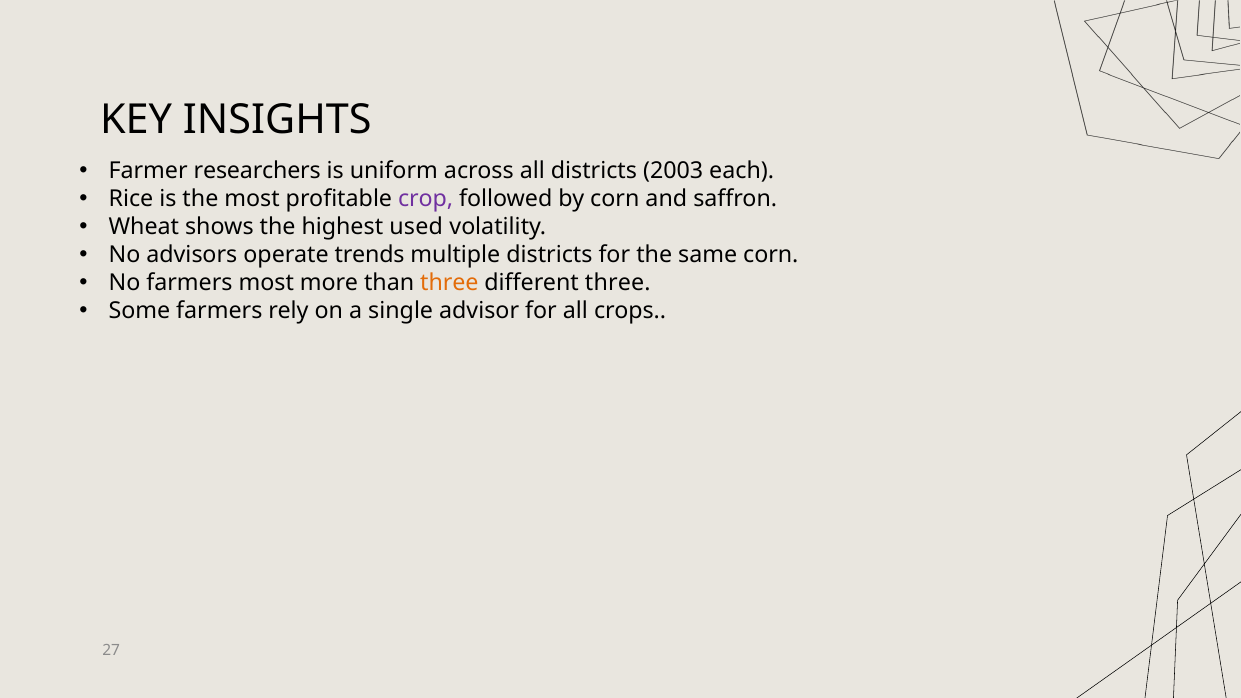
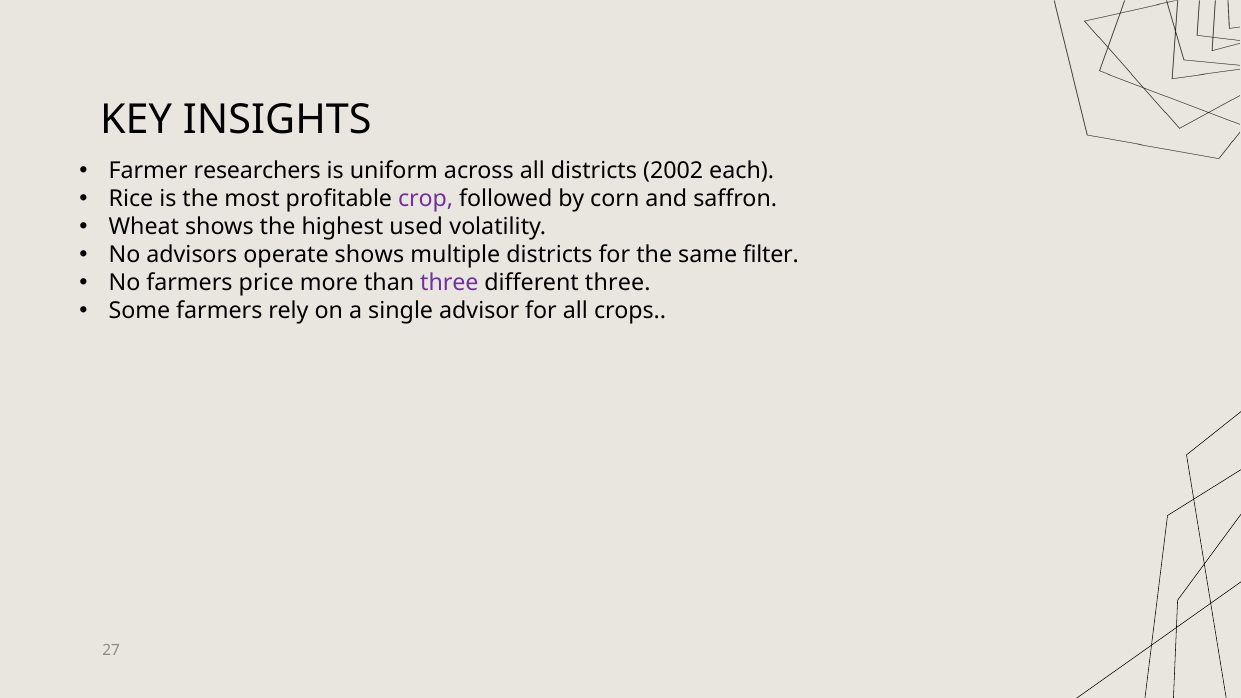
2003: 2003 -> 2002
operate trends: trends -> shows
same corn: corn -> filter
farmers most: most -> price
three at (449, 283) colour: orange -> purple
